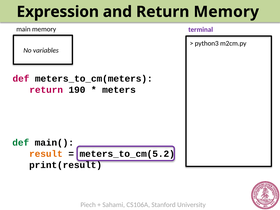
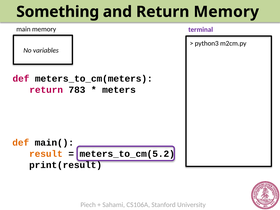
Expression: Expression -> Something
190: 190 -> 783
def at (21, 143) colour: green -> orange
